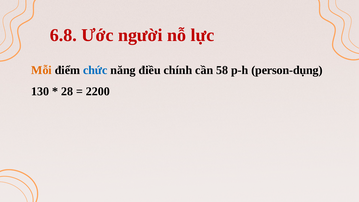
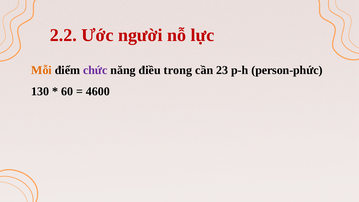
6.8: 6.8 -> 2.2
chức colour: blue -> purple
chính: chính -> trong
58: 58 -> 23
person-dụng: person-dụng -> person-phức
28: 28 -> 60
2200: 2200 -> 4600
